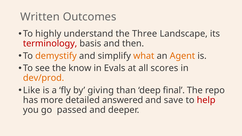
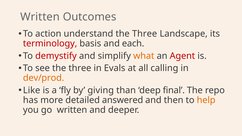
highly: highly -> action
then: then -> each
demystify colour: orange -> red
Agent colour: orange -> red
see the know: know -> three
scores: scores -> calling
save: save -> then
help colour: red -> orange
go passed: passed -> written
